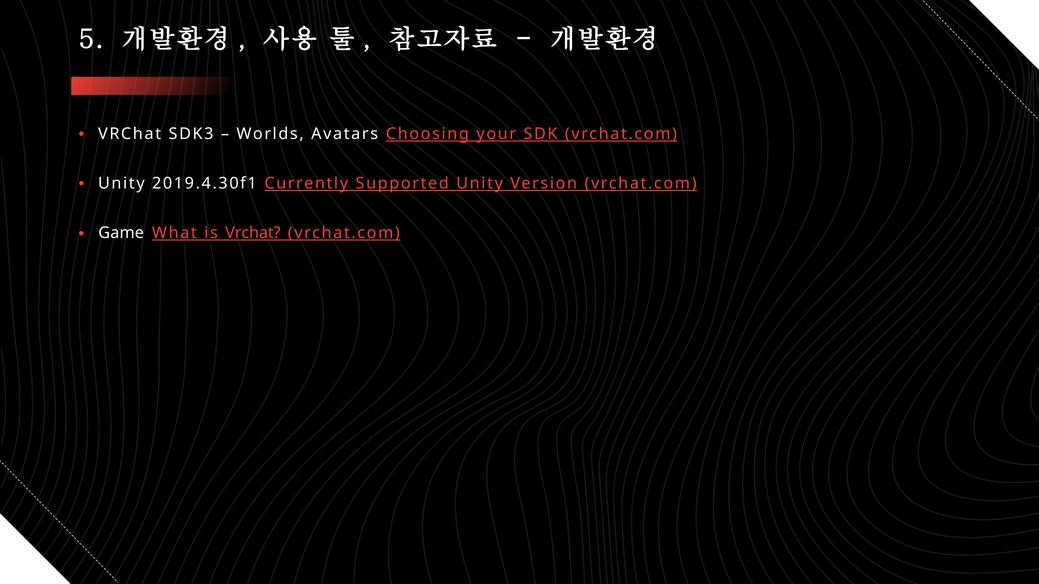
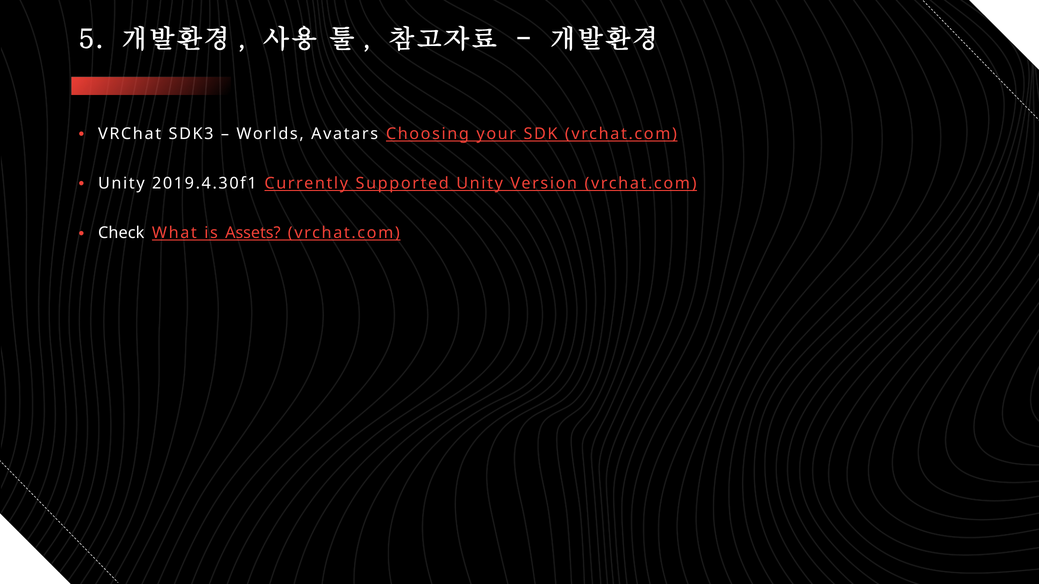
Game: Game -> Check
is Vrchat: Vrchat -> Assets
